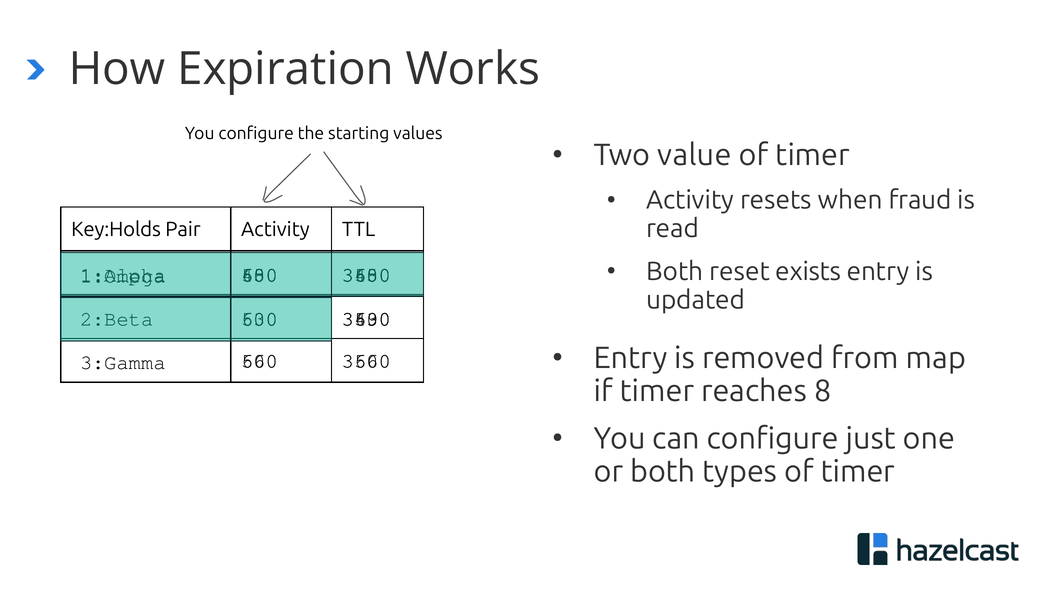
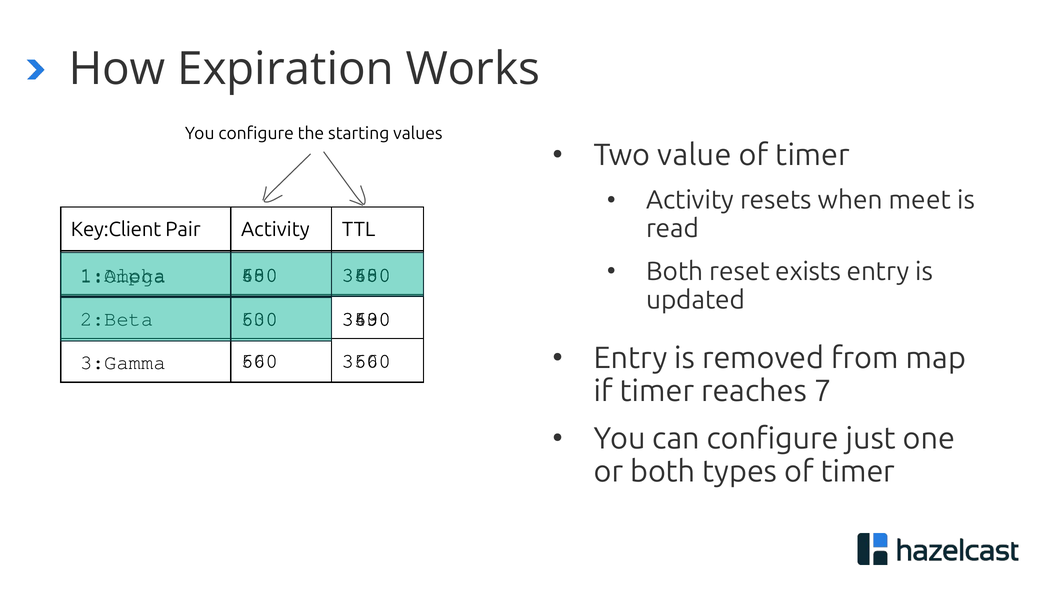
fraud: fraud -> meet
Key:Holds: Key:Holds -> Key:Client
8: 8 -> 7
